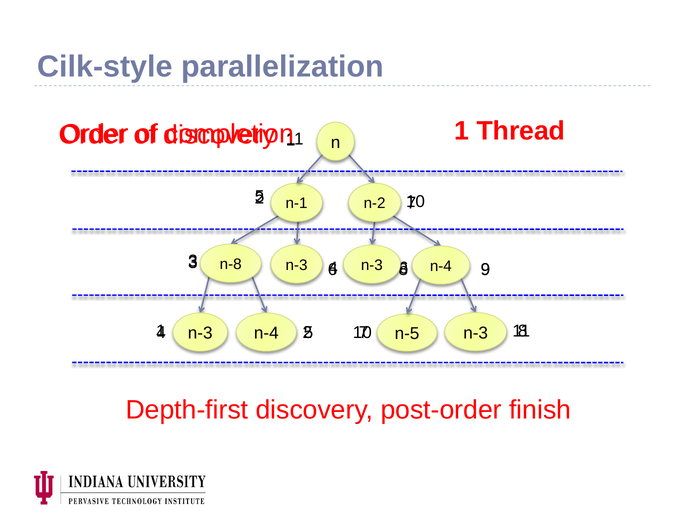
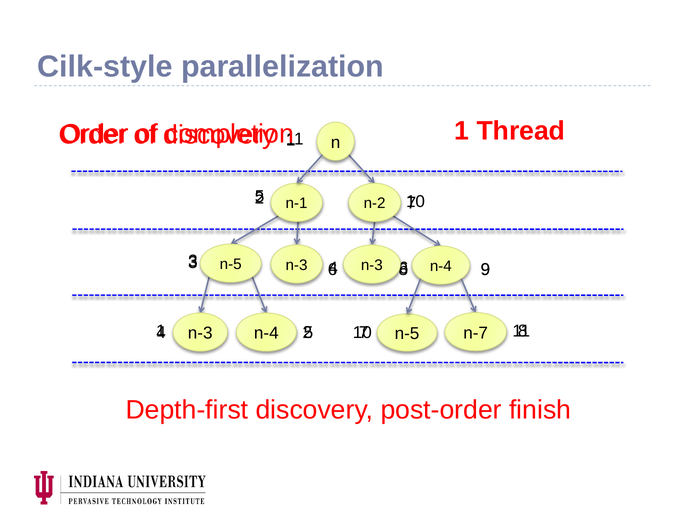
n-8 at (231, 264): n-8 -> n-5
n-5 n-3: n-3 -> n-7
